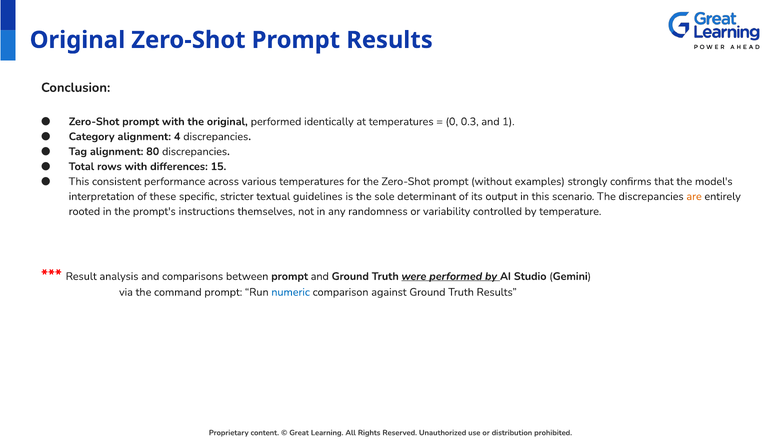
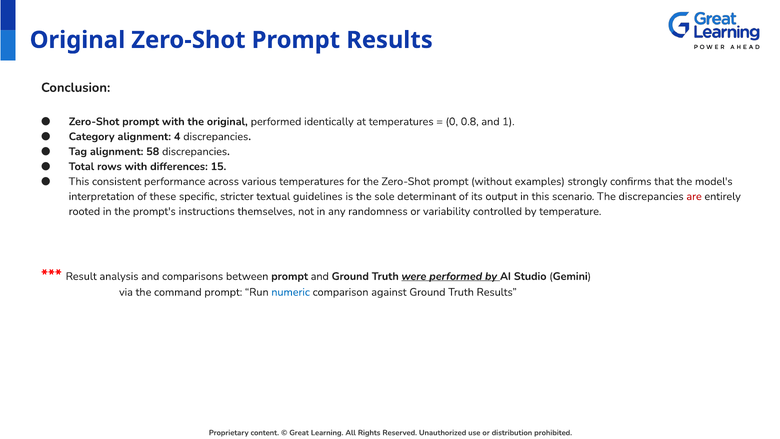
0.3: 0.3 -> 0.8
80: 80 -> 58
are colour: orange -> red
